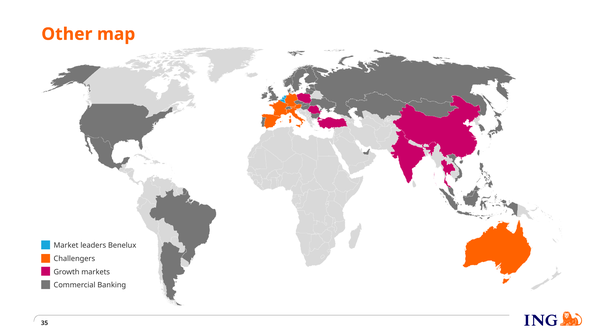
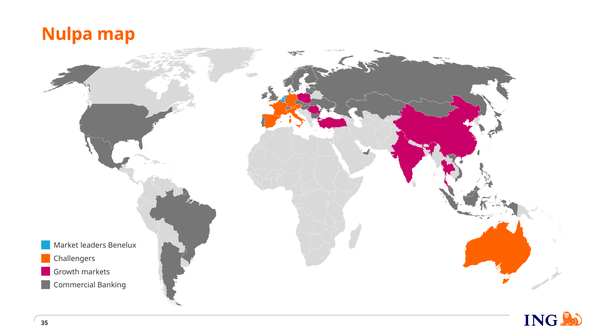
Other: Other -> Nulpa
